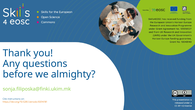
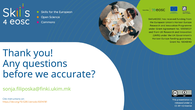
almighty: almighty -> accurate
